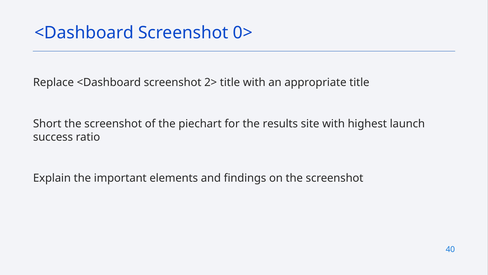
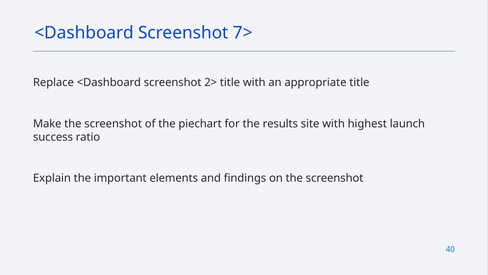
0>: 0> -> 7>
Short: Short -> Make
